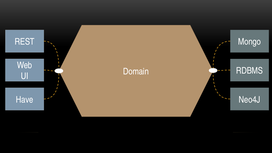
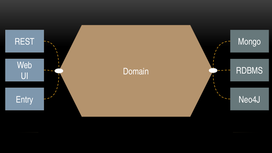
Have: Have -> Entry
